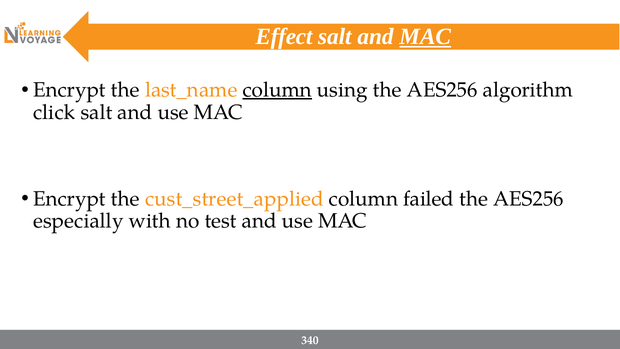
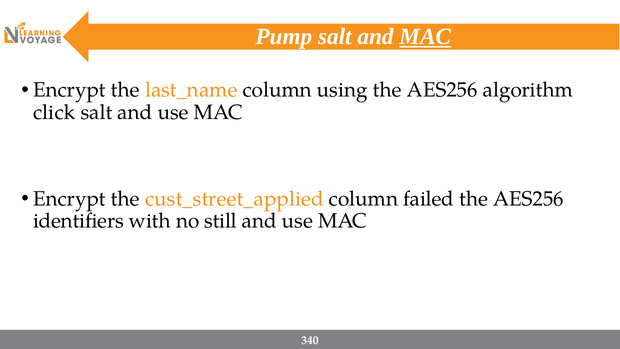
Effect: Effect -> Pump
column at (277, 90) underline: present -> none
especially: especially -> identifiers
test: test -> still
